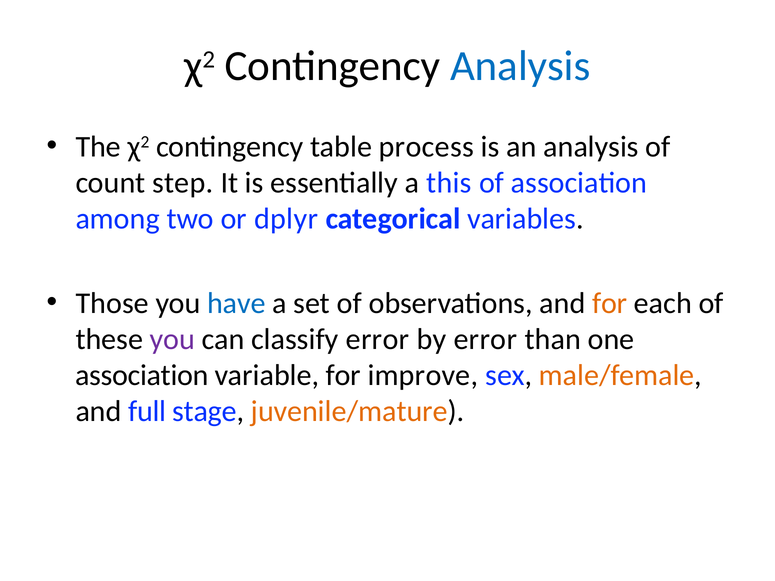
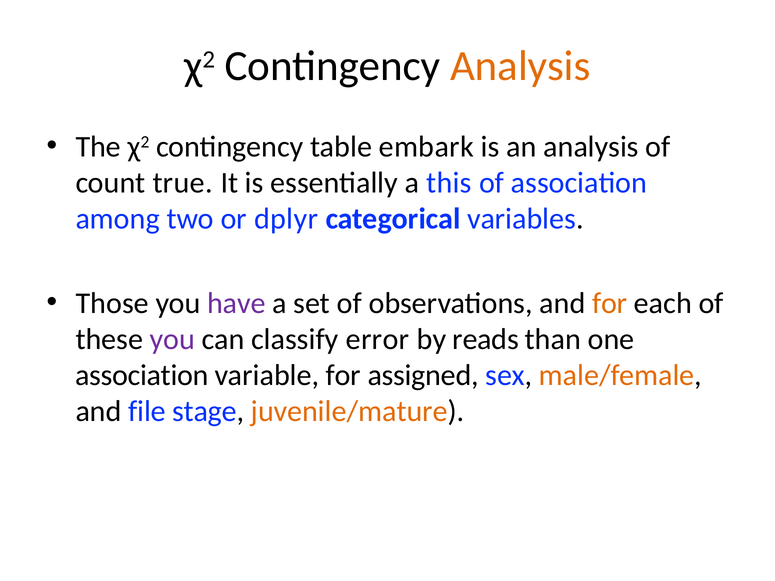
Analysis at (520, 66) colour: blue -> orange
process: process -> embark
step: step -> true
have colour: blue -> purple
by error: error -> reads
improve: improve -> assigned
full: full -> file
